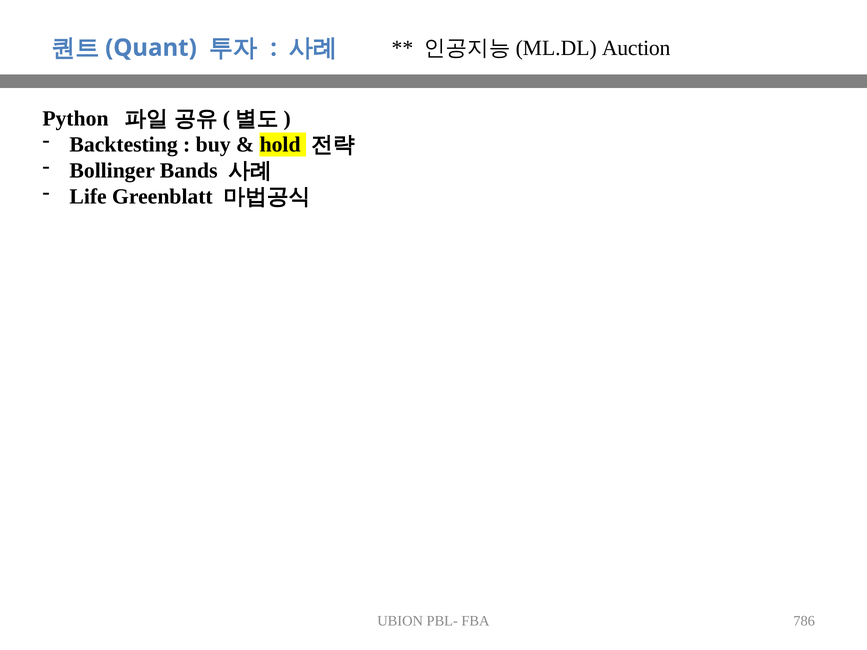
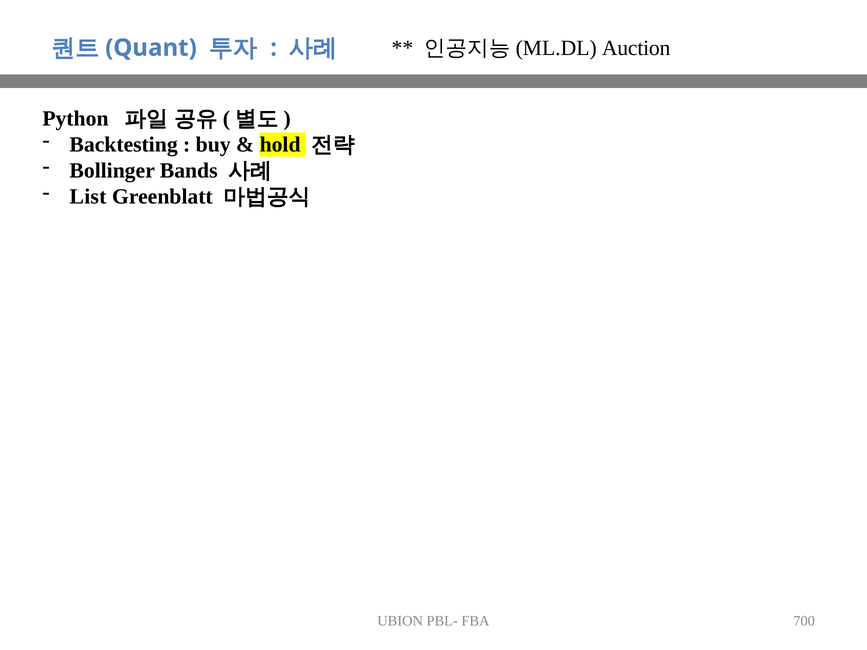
Life: Life -> List
786: 786 -> 700
